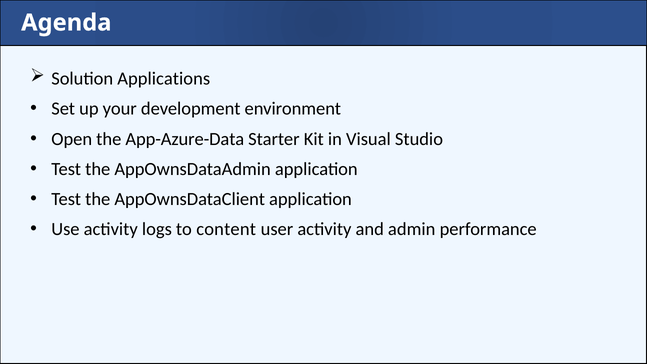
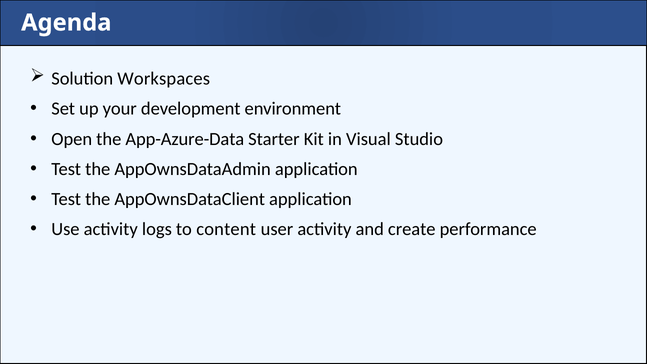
Applications: Applications -> Workspaces
admin: admin -> create
